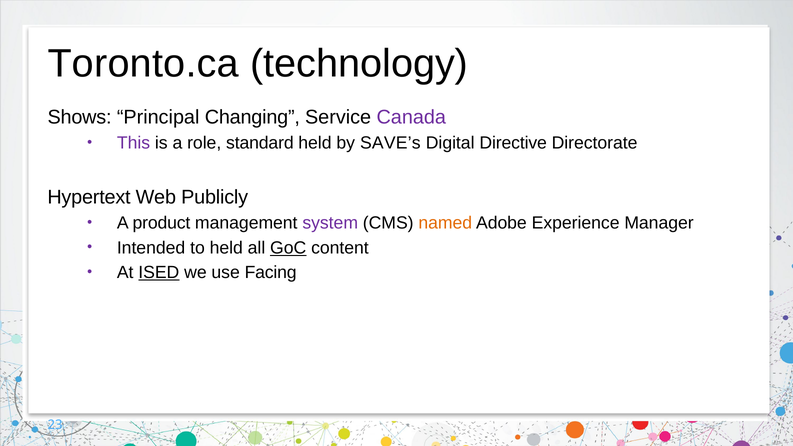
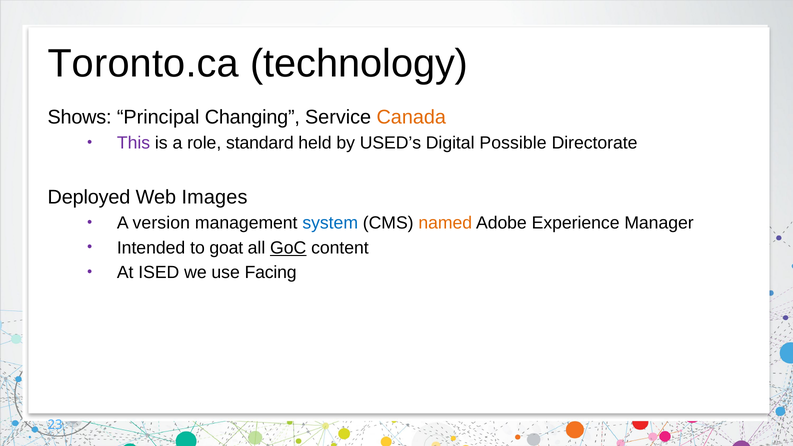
Canada colour: purple -> orange
SAVE’s: SAVE’s -> USED’s
Directive: Directive -> Possible
Hypertext: Hypertext -> Deployed
Publicly: Publicly -> Images
product: product -> version
system colour: purple -> blue
to held: held -> goat
ISED underline: present -> none
